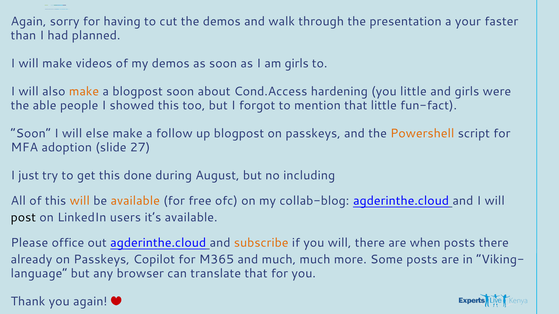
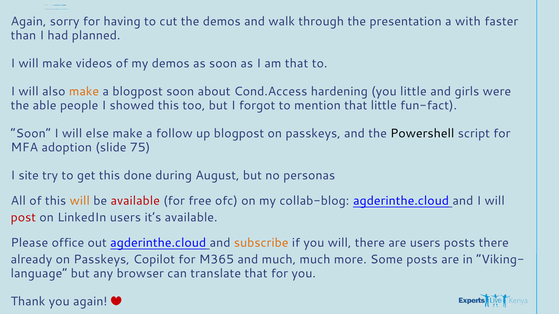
your: your -> with
am girls: girls -> that
Powershell colour: orange -> black
27: 27 -> 75
just: just -> site
including: including -> personas
available at (135, 201) colour: orange -> red
post colour: black -> red
are when: when -> users
